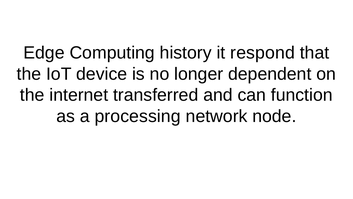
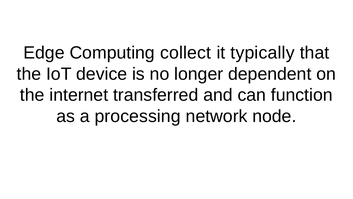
history: history -> collect
respond: respond -> typically
